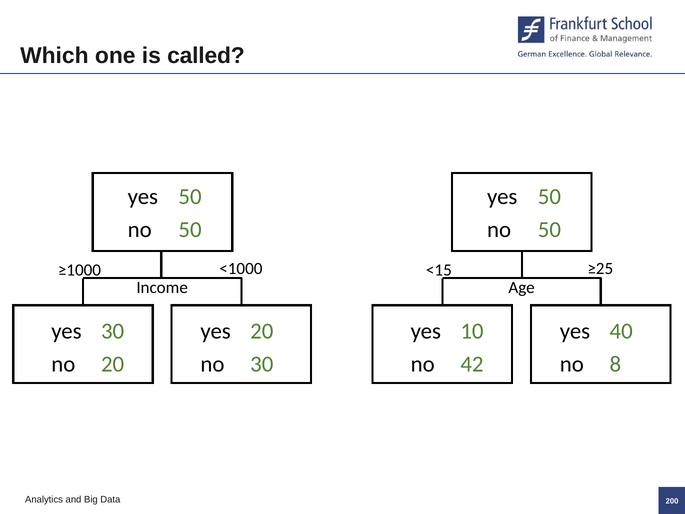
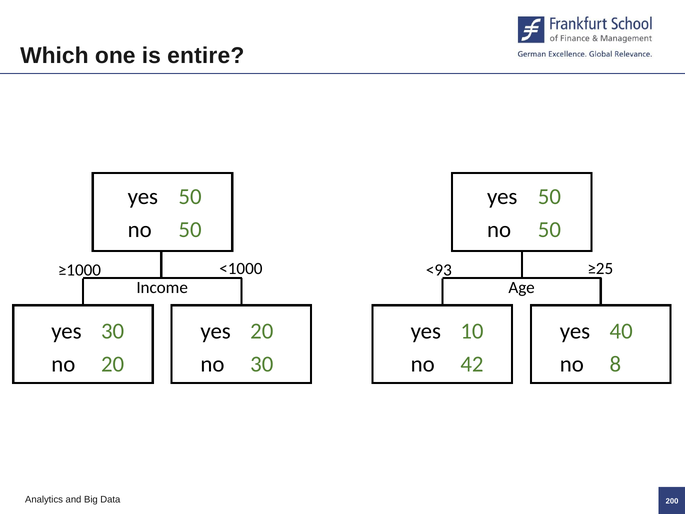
called: called -> entire
<15: <15 -> <93
